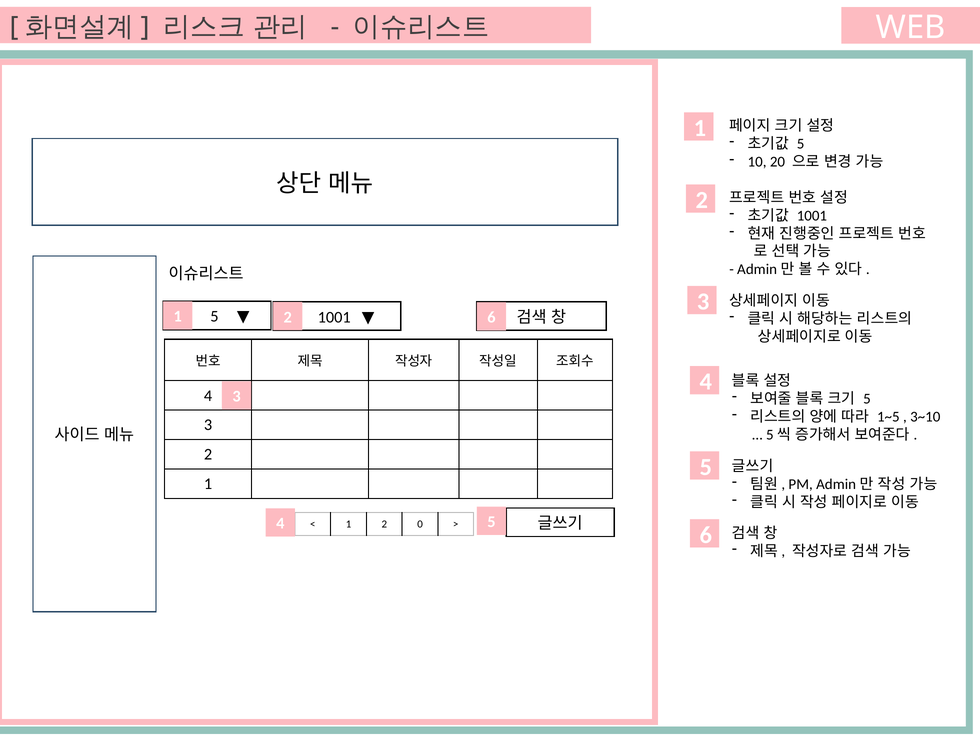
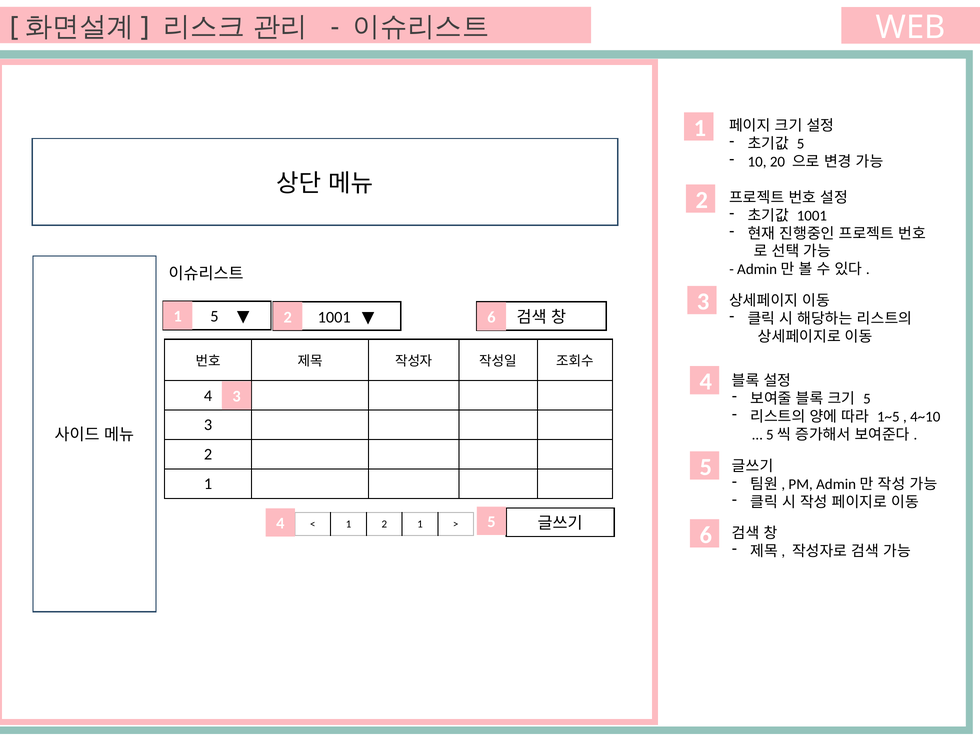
3~10: 3~10 -> 4~10
1 2 0: 0 -> 1
